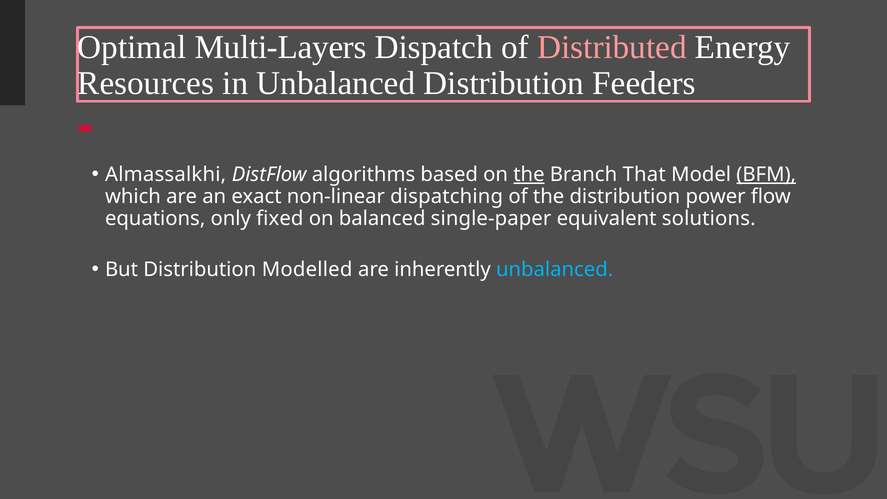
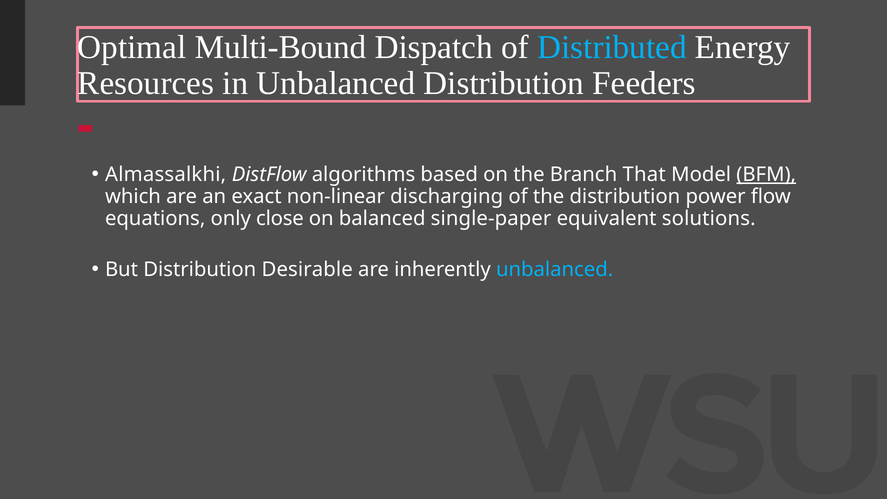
Multi-Layers: Multi-Layers -> Multi-Bound
Distributed colour: pink -> light blue
the at (529, 174) underline: present -> none
dispatching: dispatching -> discharging
fixed: fixed -> close
Modelled: Modelled -> Desirable
